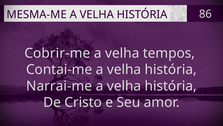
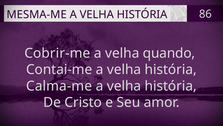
tempos: tempos -> quando
Narrai-me: Narrai-me -> Calma-me
